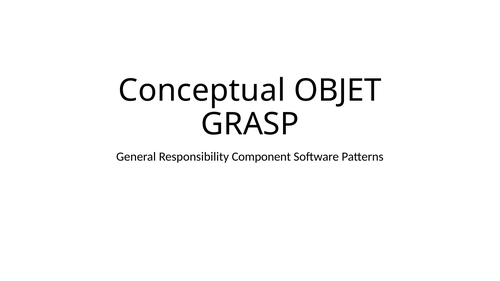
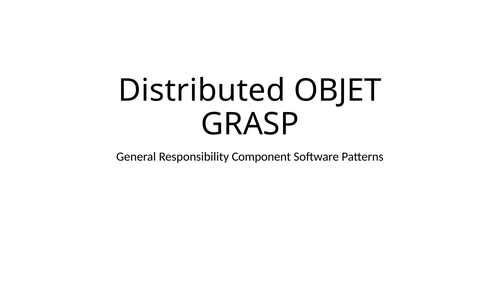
Conceptual: Conceptual -> Distributed
